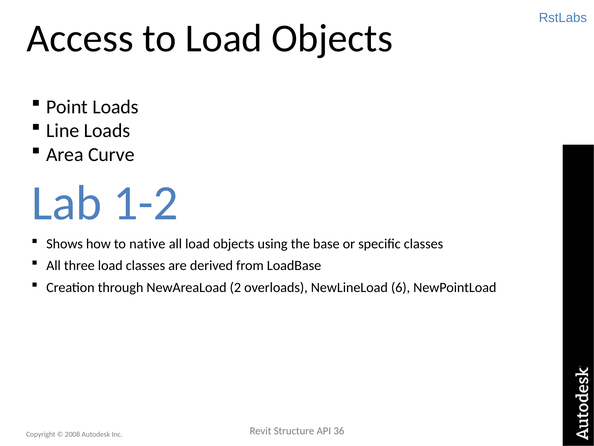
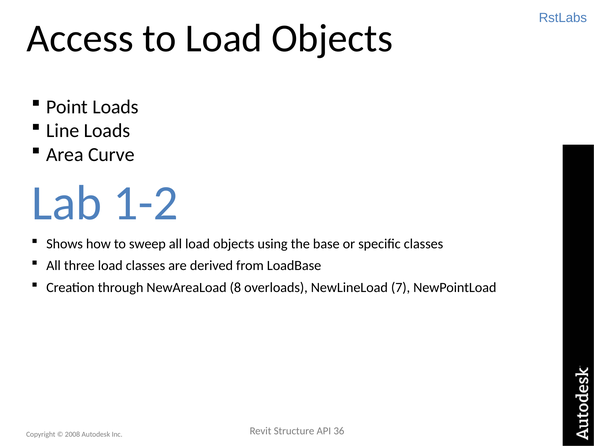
native: native -> sweep
2: 2 -> 8
6: 6 -> 7
